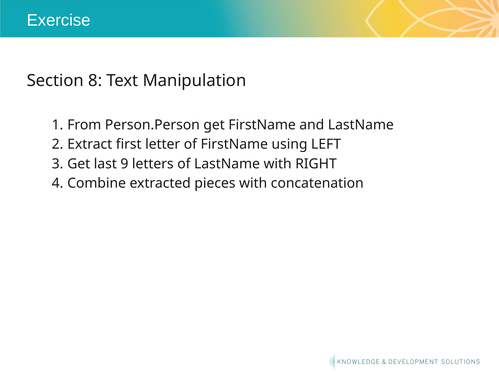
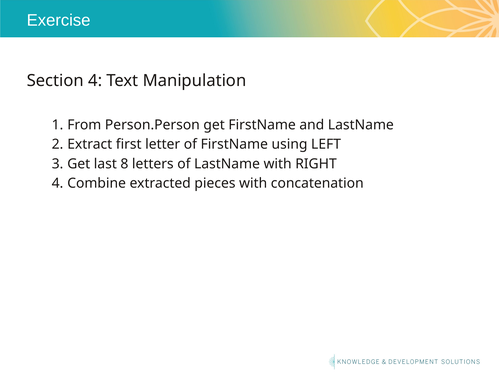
Section 8: 8 -> 4
9: 9 -> 8
